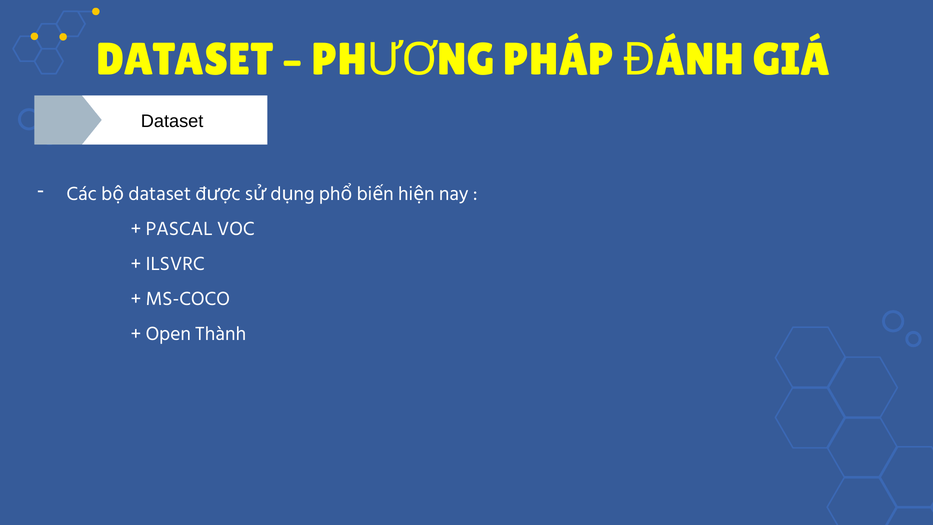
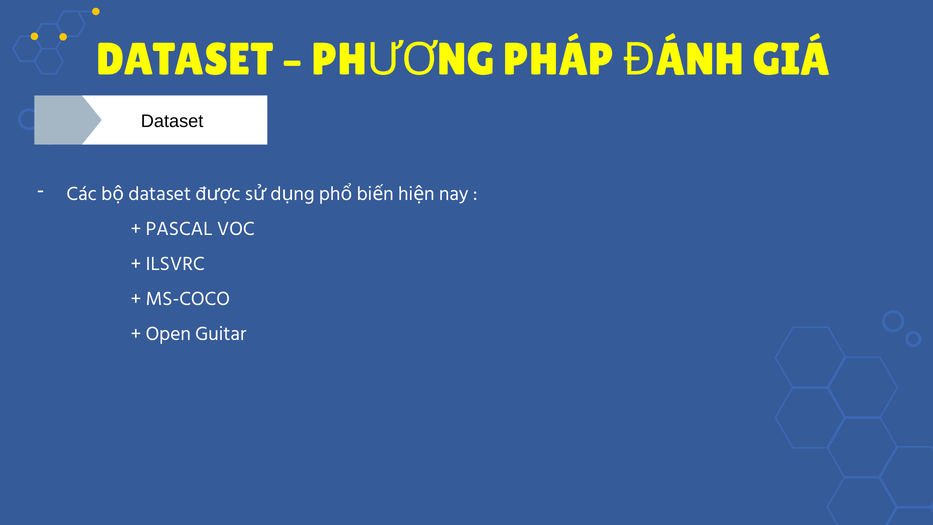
Thành: Thành -> Guitar
